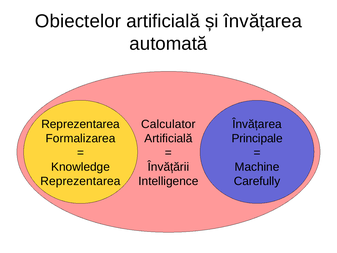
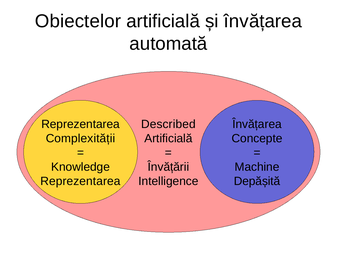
Calculator: Calculator -> Described
Formalizarea: Formalizarea -> Complexității
Principale: Principale -> Concepte
Carefully: Carefully -> Depășită
